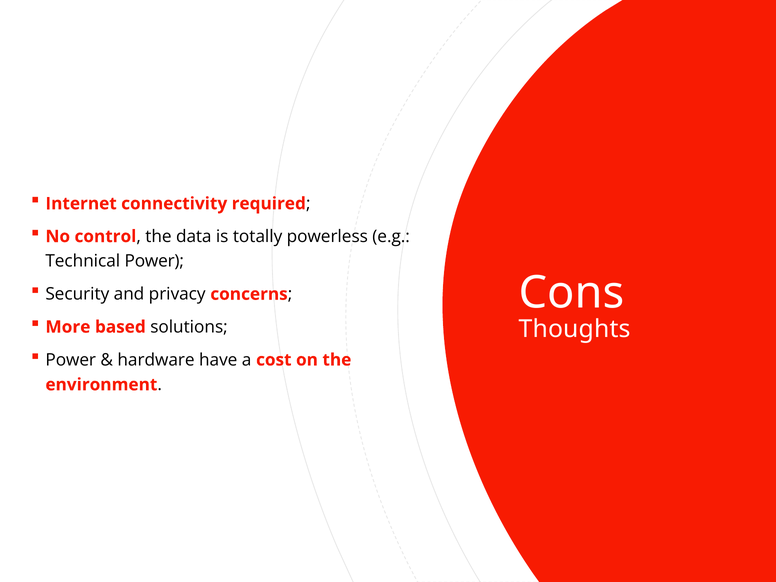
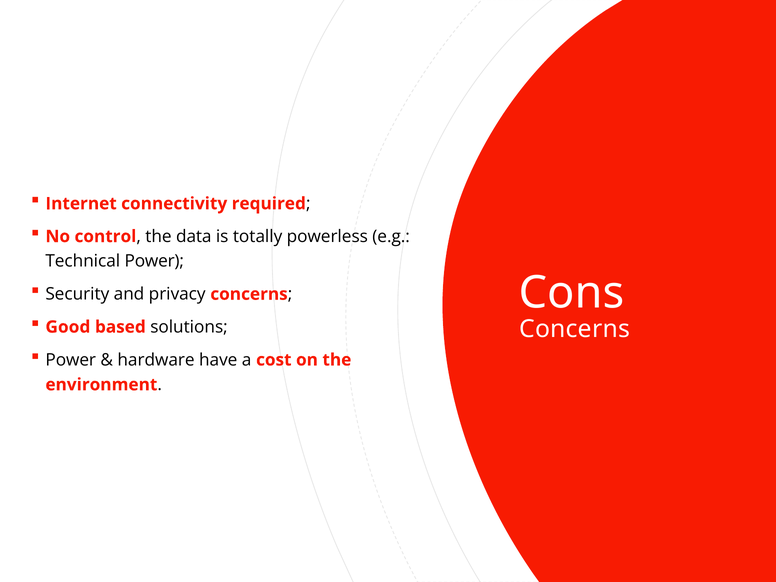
More: More -> Good
Thoughts at (575, 329): Thoughts -> Concerns
